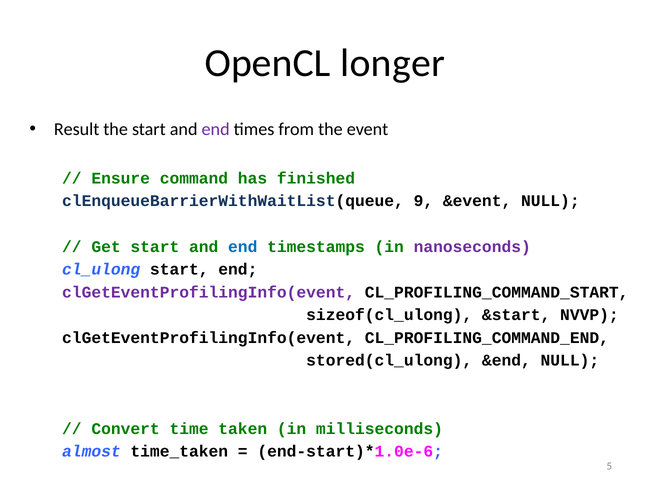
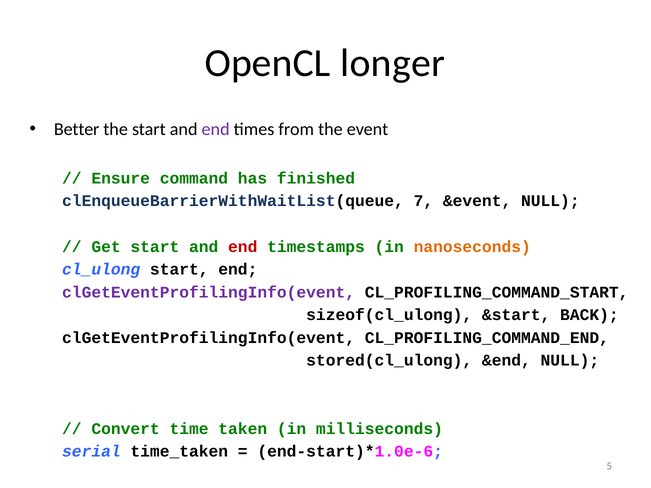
Result: Result -> Better
9: 9 -> 7
end at (243, 247) colour: blue -> red
nanoseconds colour: purple -> orange
NVVP: NVVP -> BACK
almost: almost -> serial
